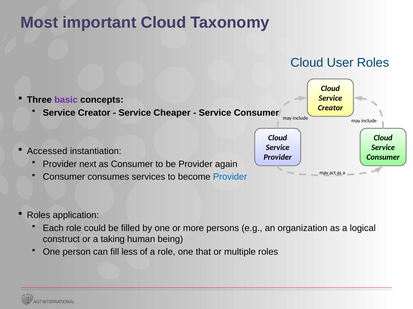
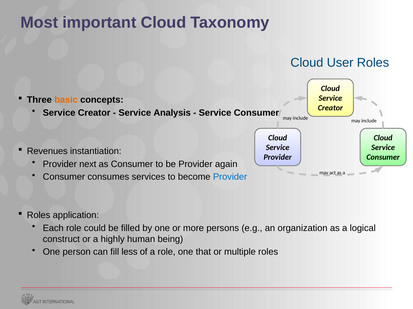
basic colour: purple -> orange
Cheaper: Cheaper -> Analysis
Accessed: Accessed -> Revenues
taking: taking -> highly
